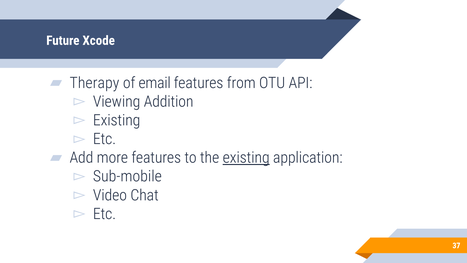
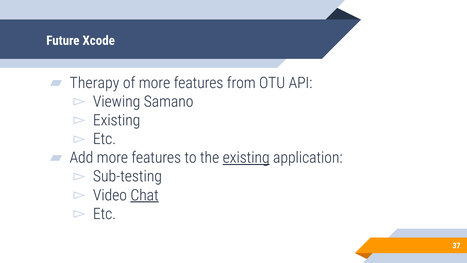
of email: email -> more
Addition: Addition -> Samano
Sub-mobile: Sub-mobile -> Sub-testing
Chat underline: none -> present
